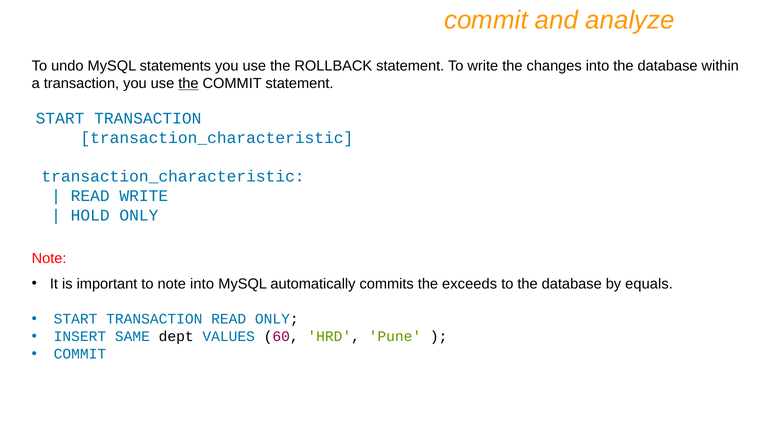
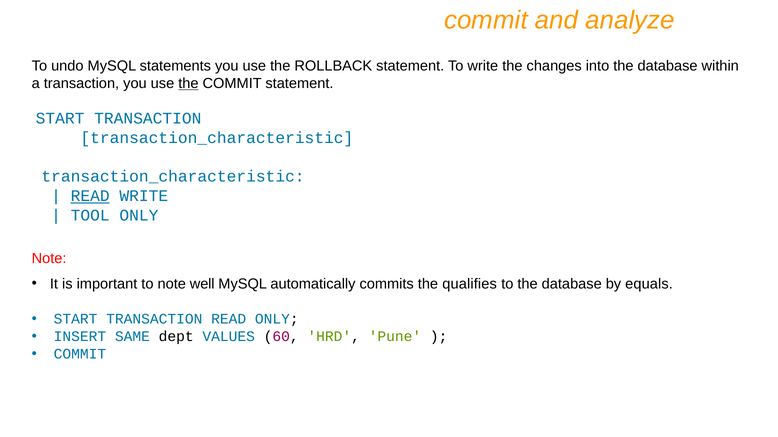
READ at (90, 196) underline: none -> present
HOLD: HOLD -> TOOL
note into: into -> well
exceeds: exceeds -> qualifies
